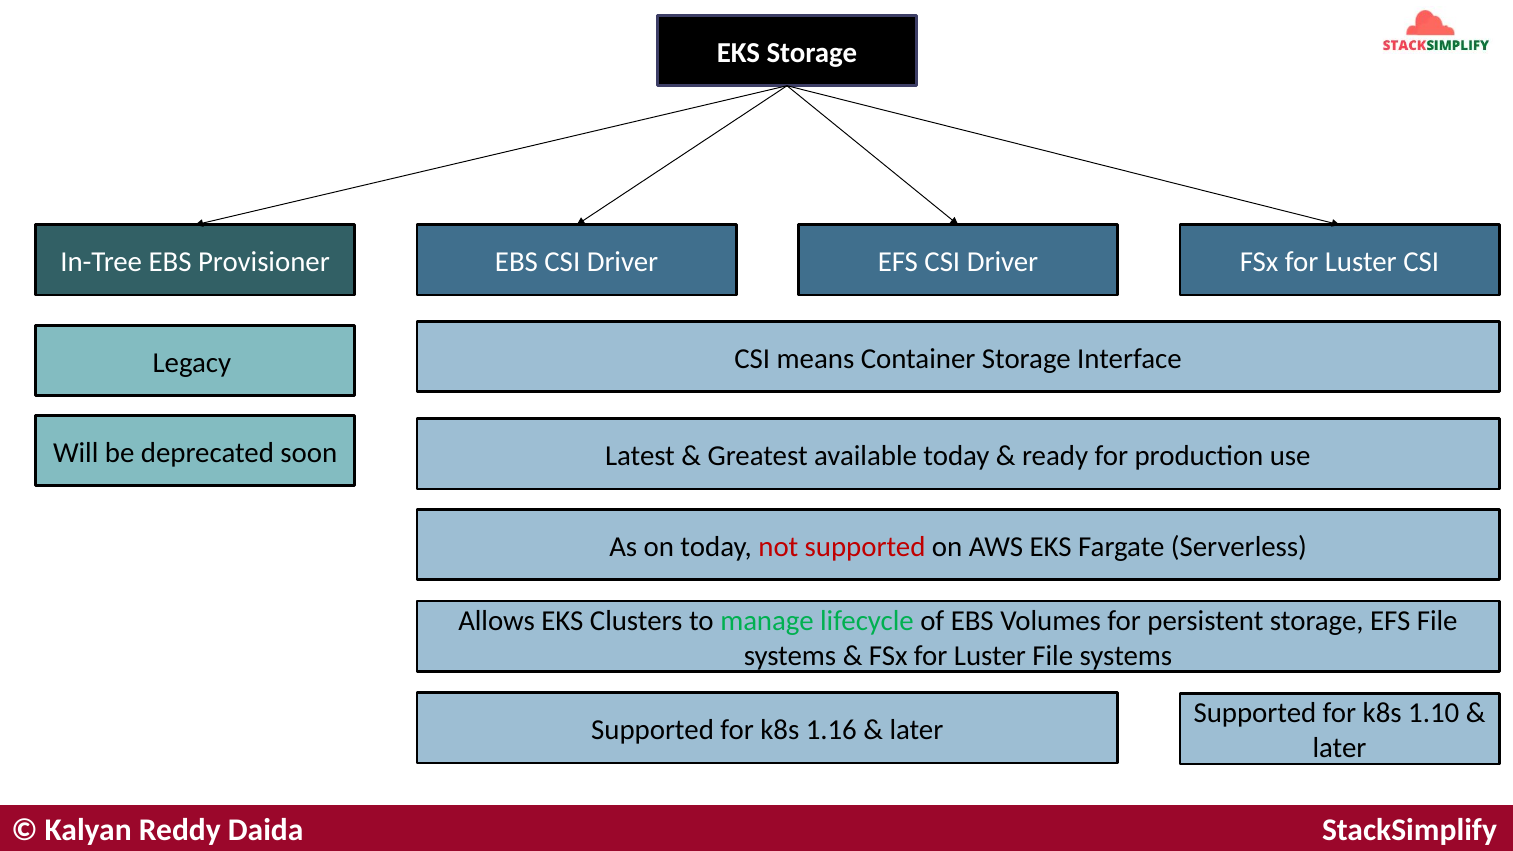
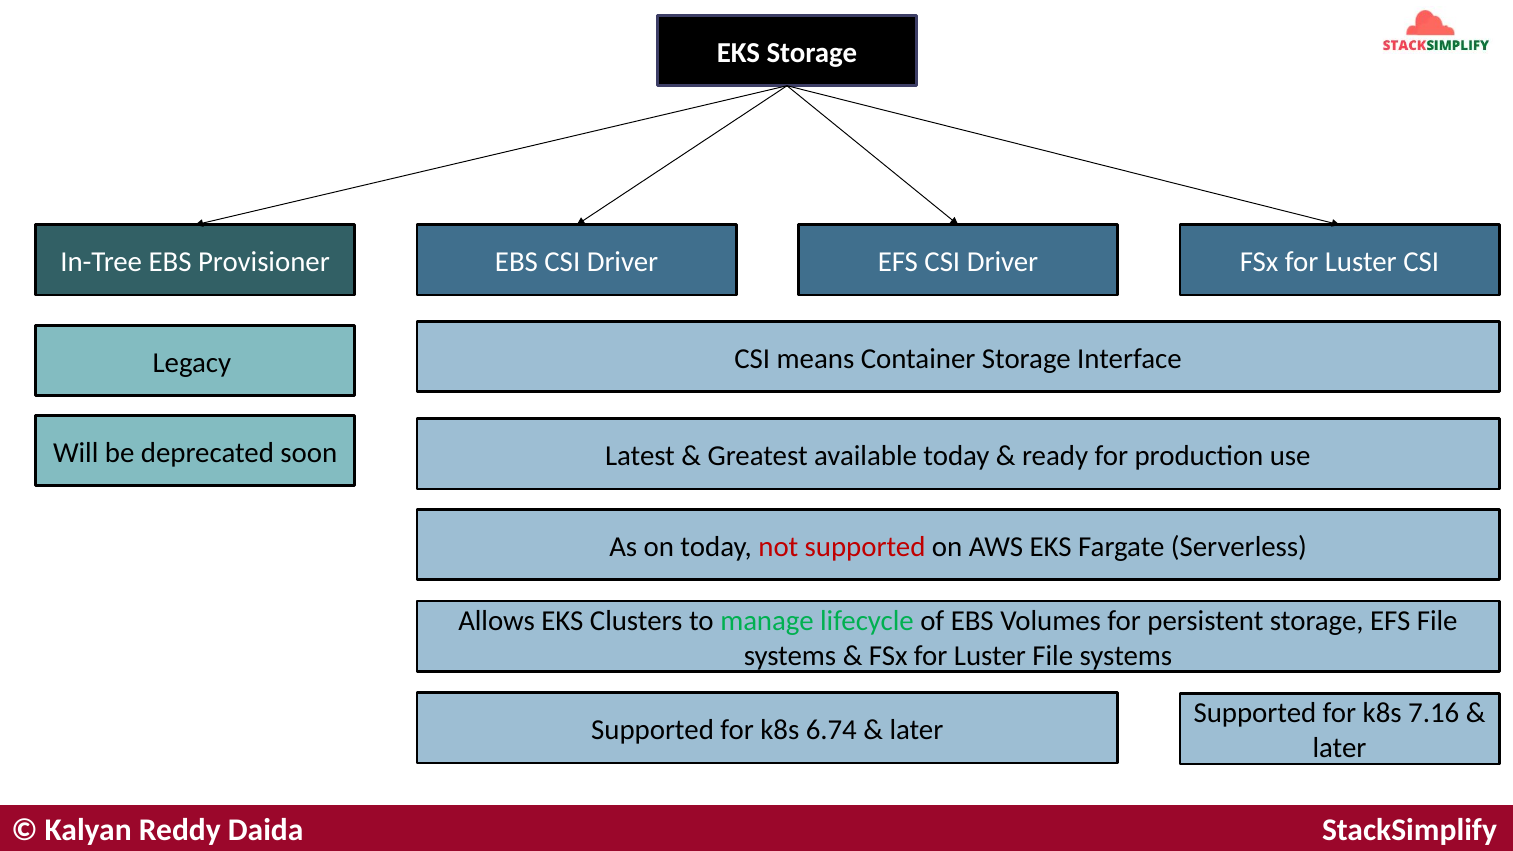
1.10: 1.10 -> 7.16
1.16: 1.16 -> 6.74
